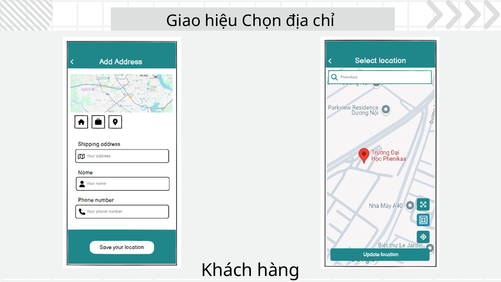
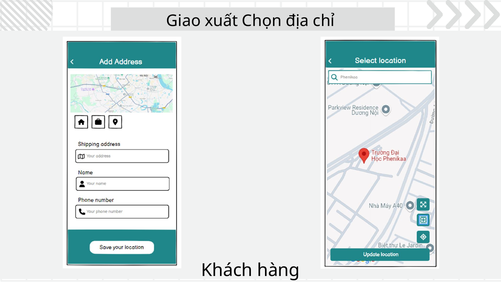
hiệu: hiệu -> xuất
